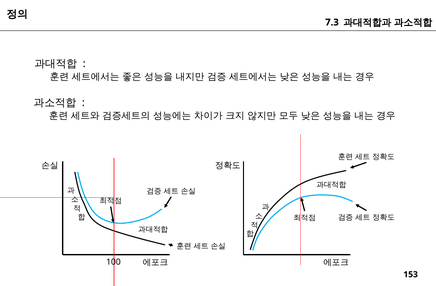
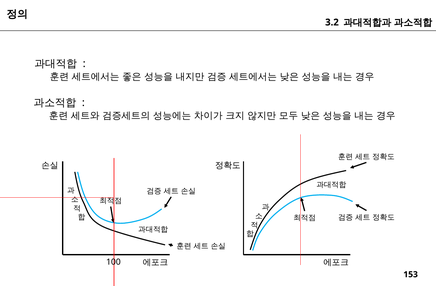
7.3: 7.3 -> 3.2
